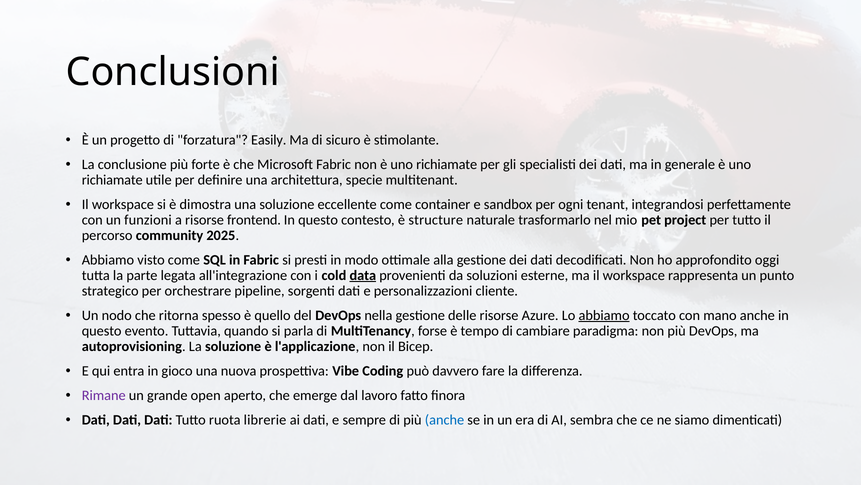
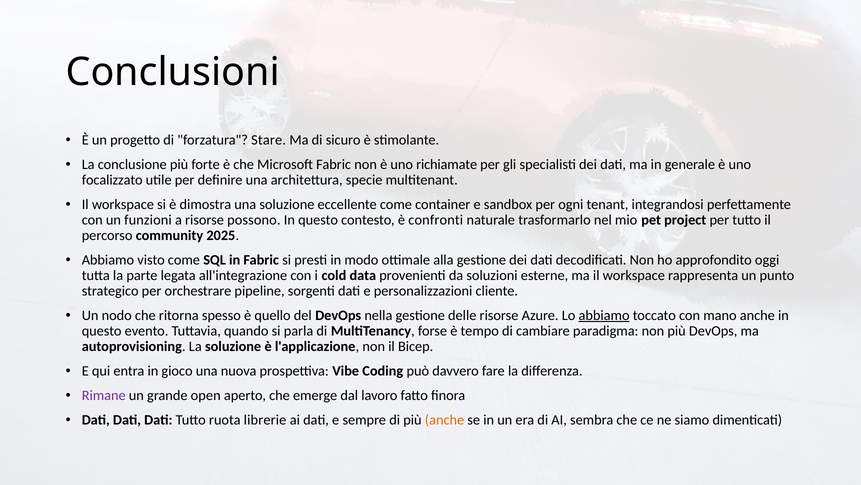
Easily: Easily -> Stare
richiamate at (112, 180): richiamate -> focalizzato
frontend: frontend -> possono
structure: structure -> confronti
data underline: present -> none
anche at (445, 419) colour: blue -> orange
